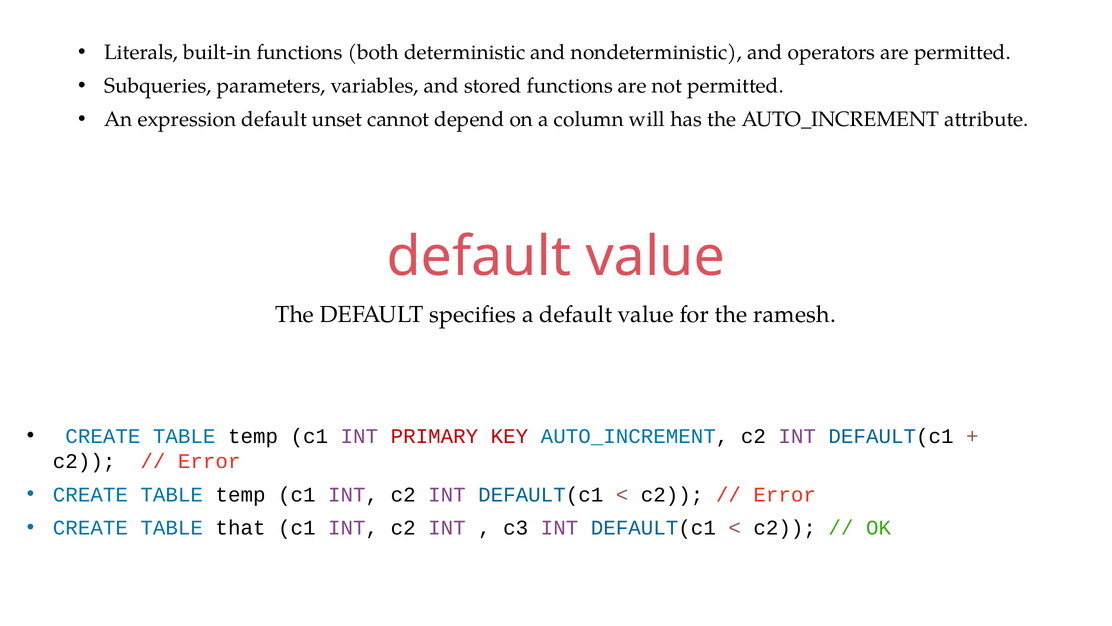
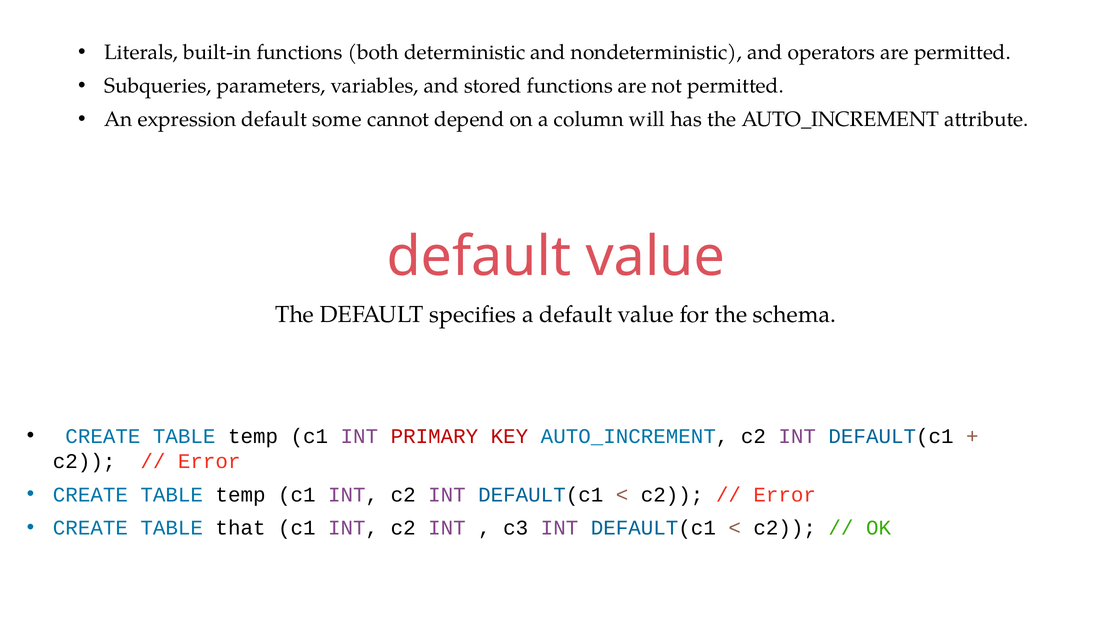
unset: unset -> some
ramesh: ramesh -> schema
